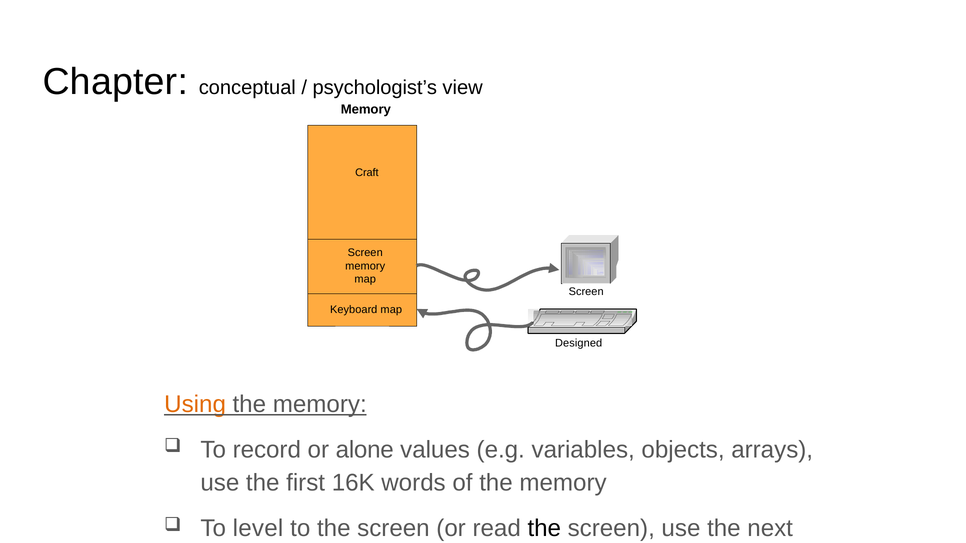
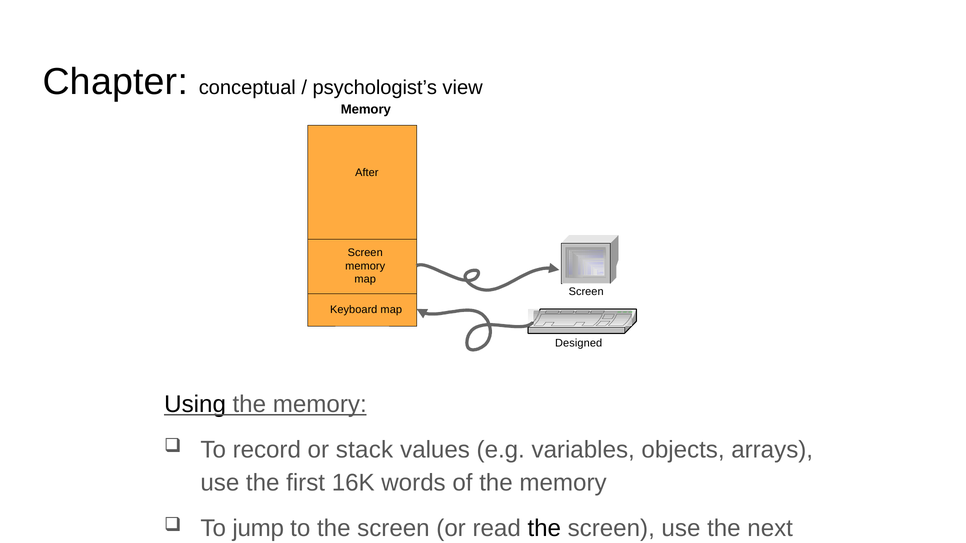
Craft: Craft -> After
Using colour: orange -> black
alone: alone -> stack
level: level -> jump
